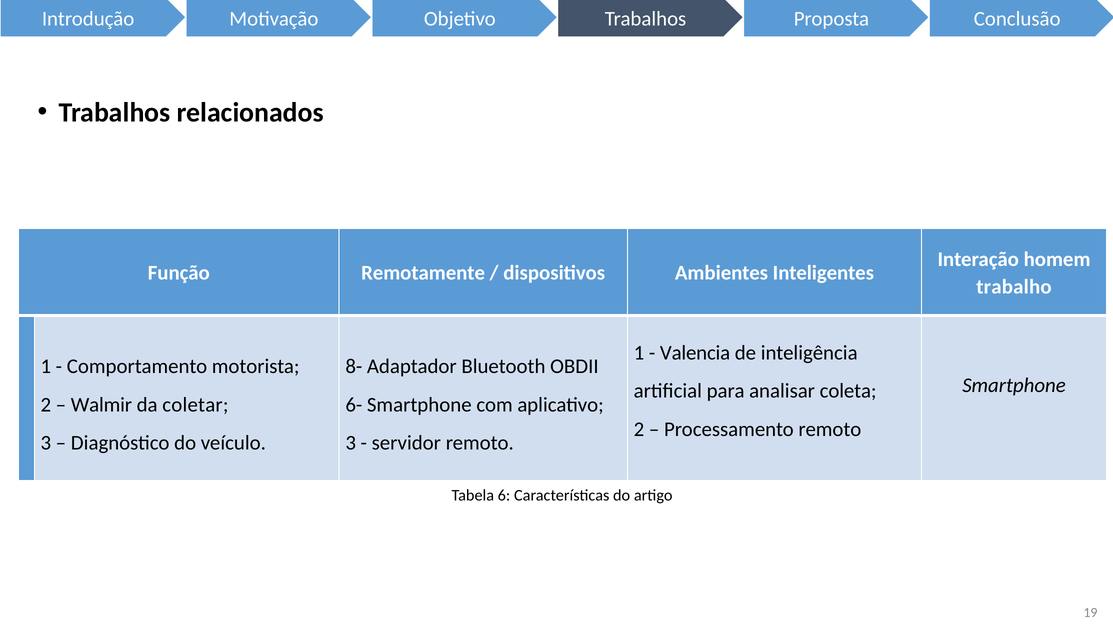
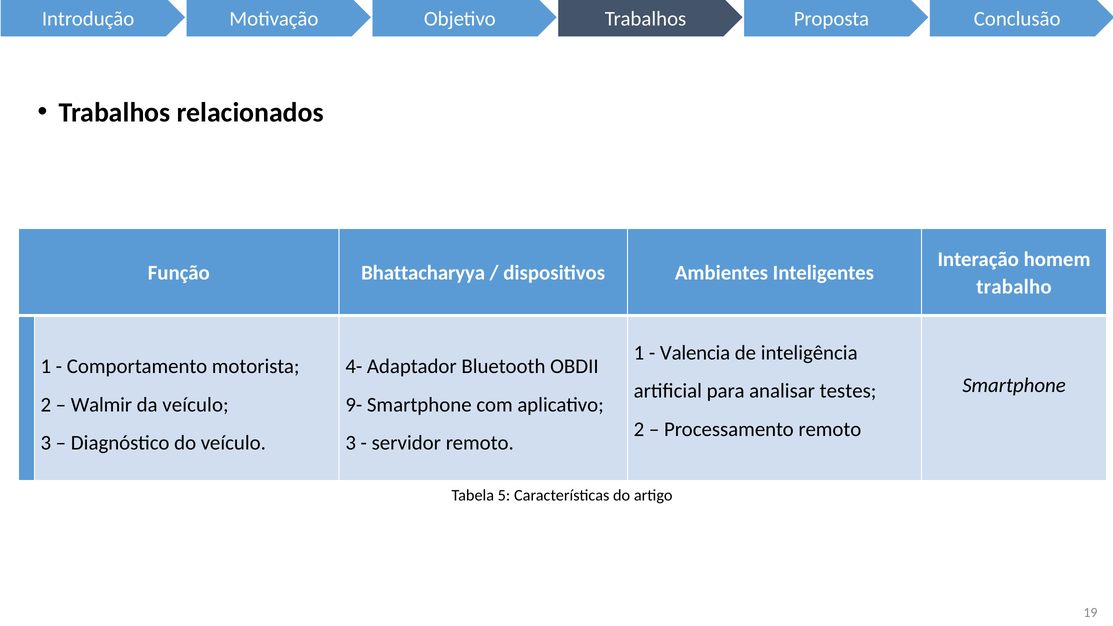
Remotamente: Remotamente -> Bhattacharyya
8-: 8- -> 4-
coleta: coleta -> testes
da coletar: coletar -> veículo
6-: 6- -> 9-
6: 6 -> 5
